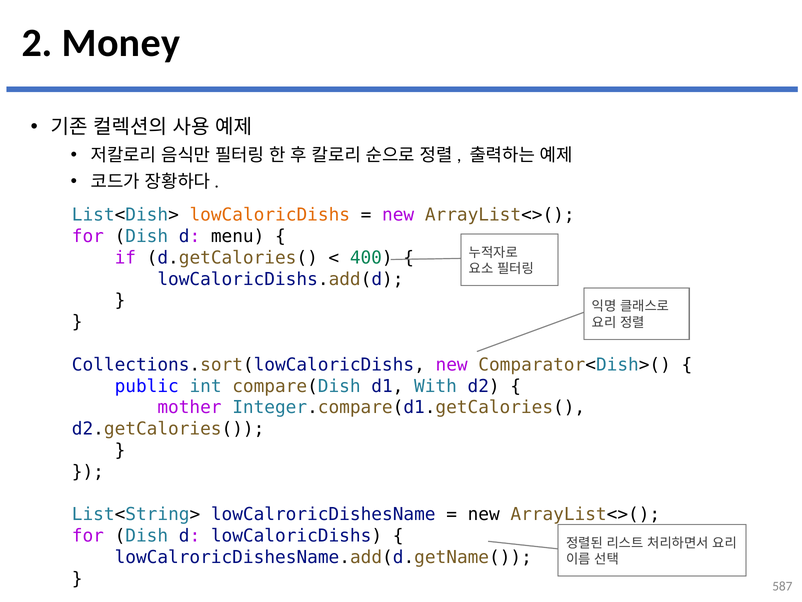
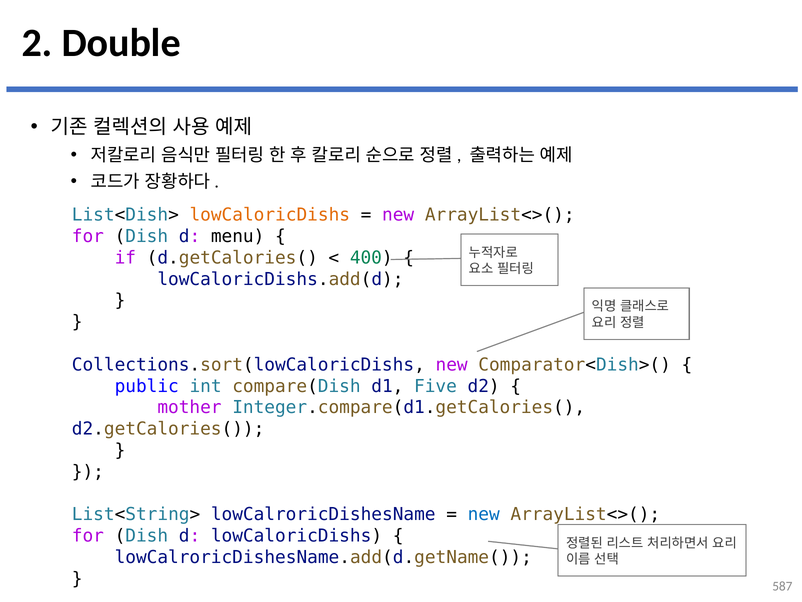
Money: Money -> Double
With: With -> Five
new at (484, 514) colour: black -> blue
